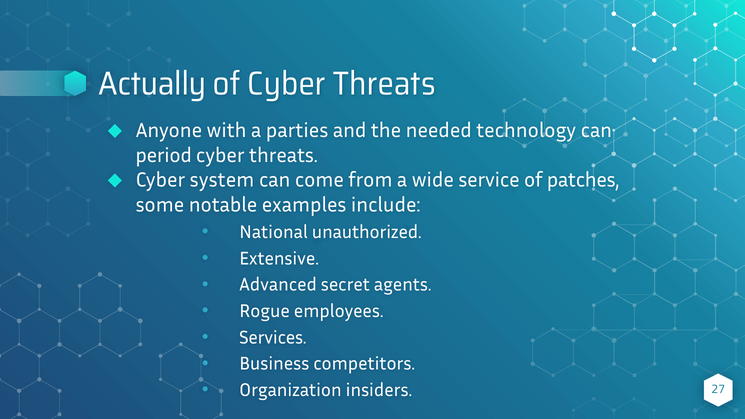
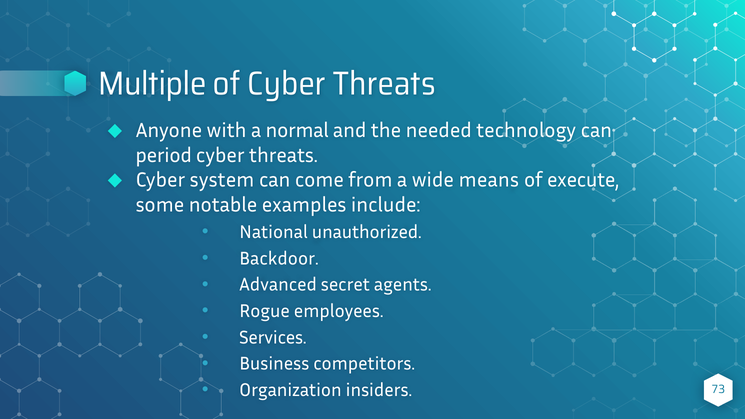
Actually: Actually -> Multiple
parties: parties -> normal
service: service -> means
patches: patches -> execute
Extensive: Extensive -> Backdoor
27: 27 -> 73
